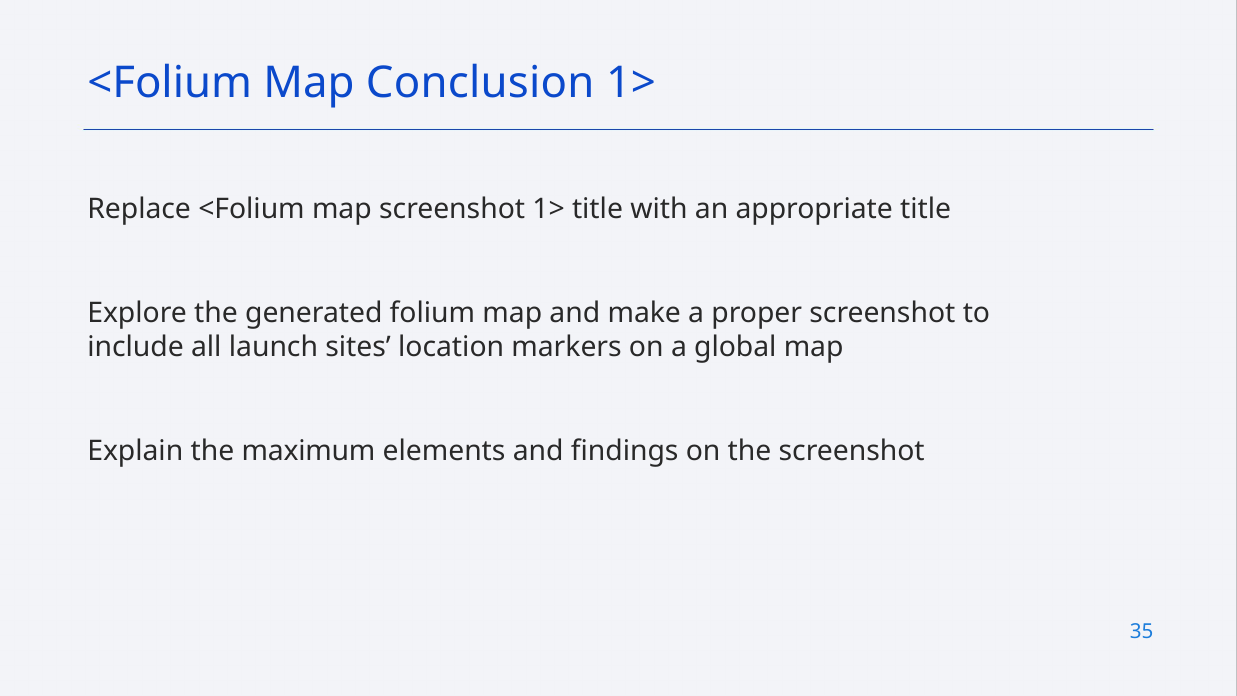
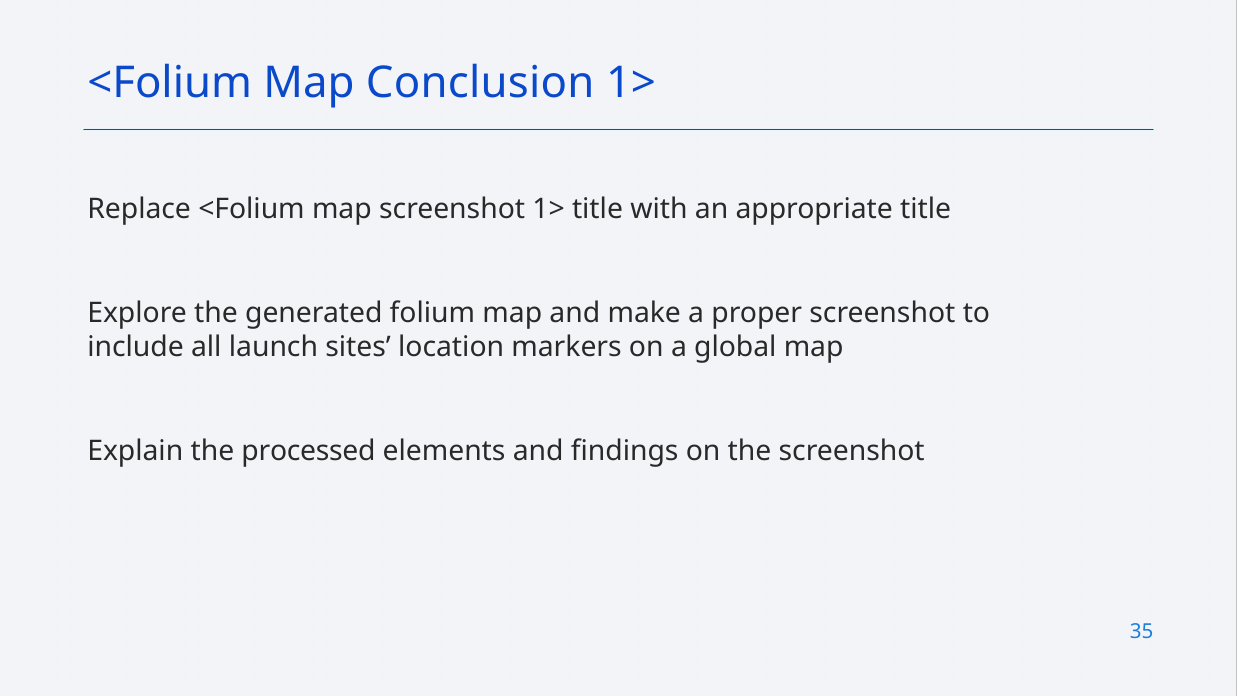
maximum: maximum -> processed
